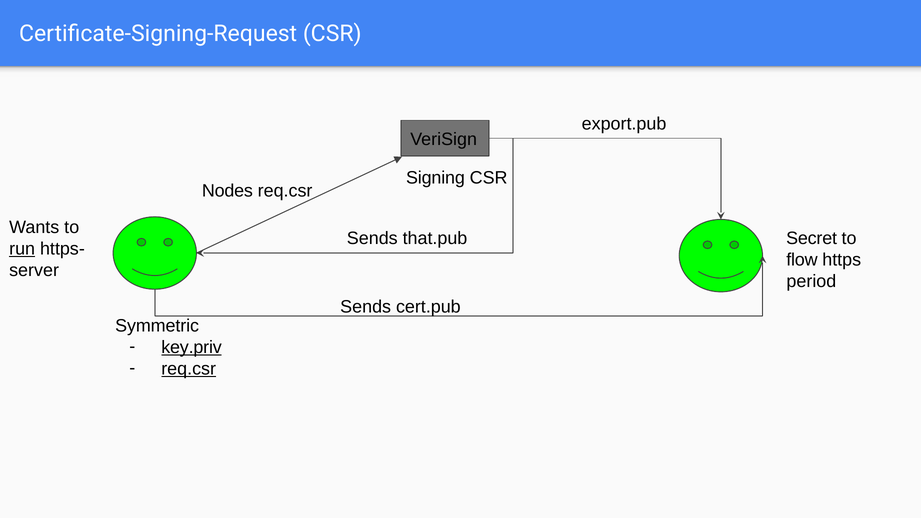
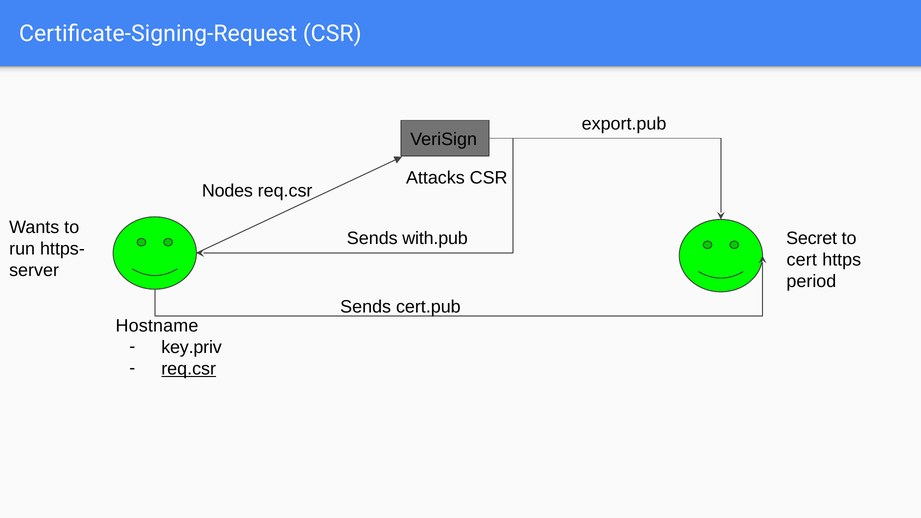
Signing: Signing -> Attacks
that.pub: that.pub -> with.pub
run underline: present -> none
flow: flow -> cert
Symmetric: Symmetric -> Hostname
key.priv underline: present -> none
